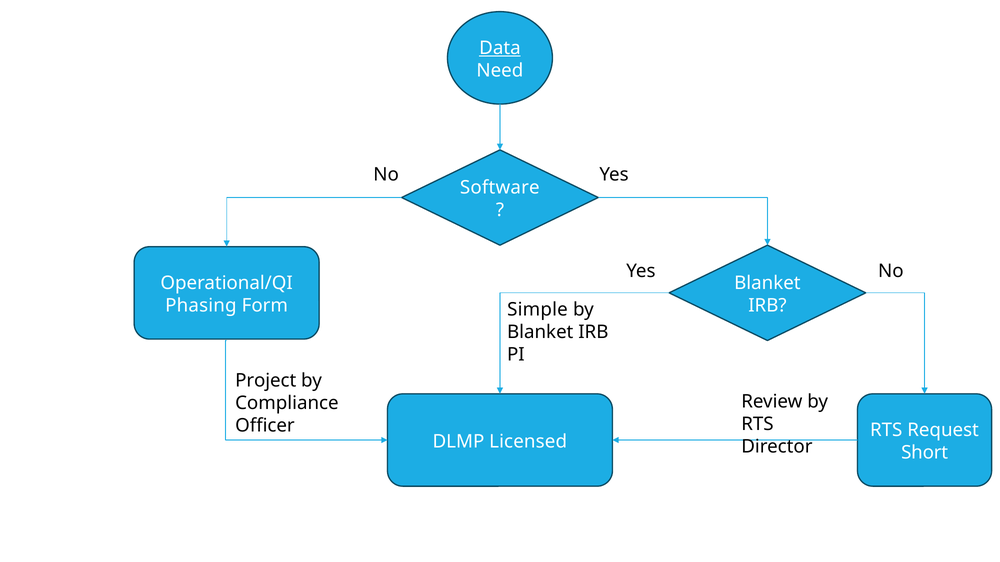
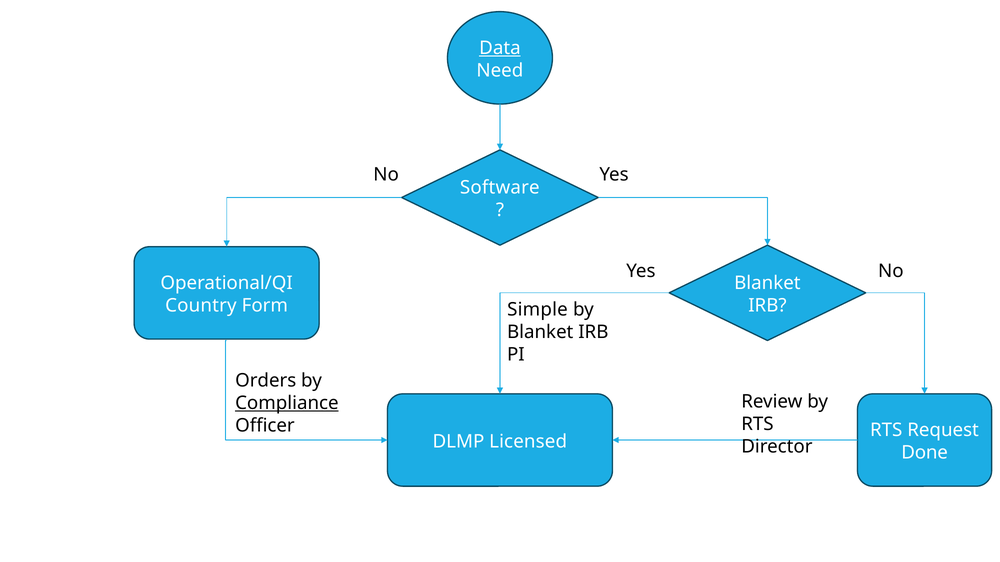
Phasing: Phasing -> Country
Project: Project -> Orders
Compliance underline: none -> present
Short: Short -> Done
